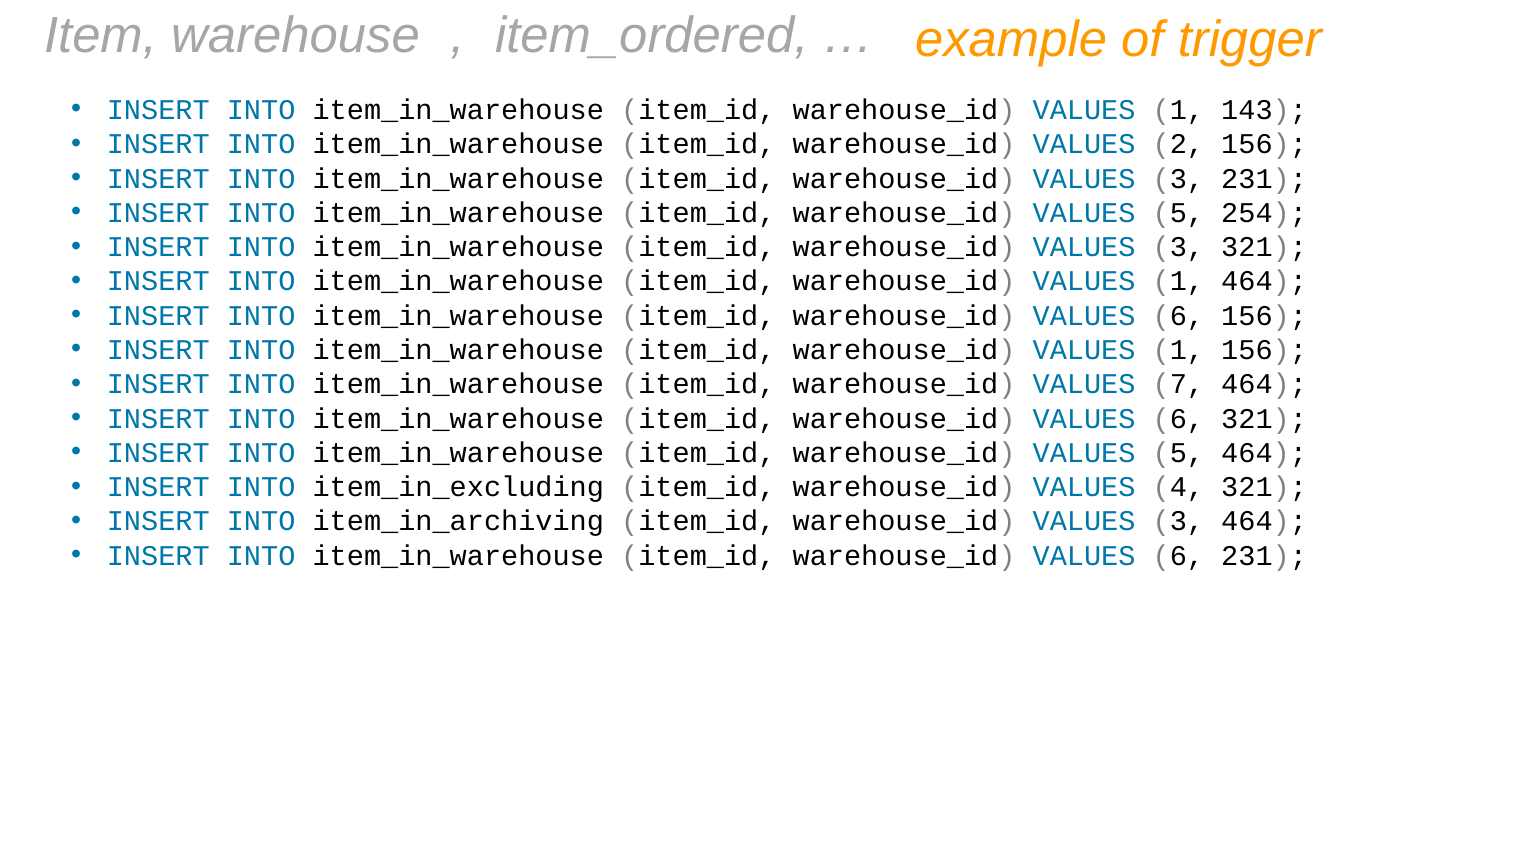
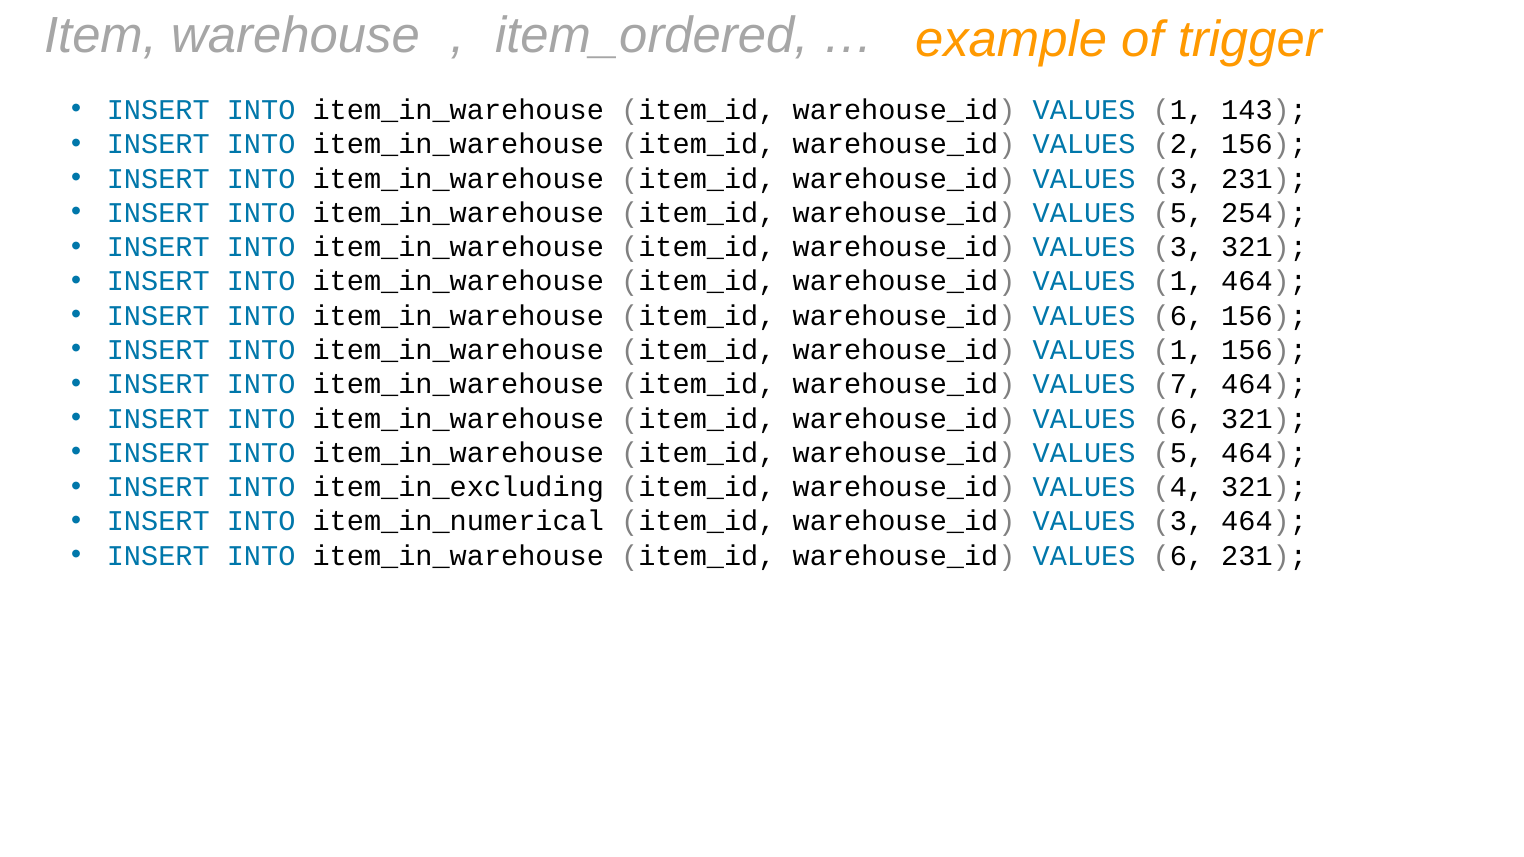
item_in_archiving: item_in_archiving -> item_in_numerical
